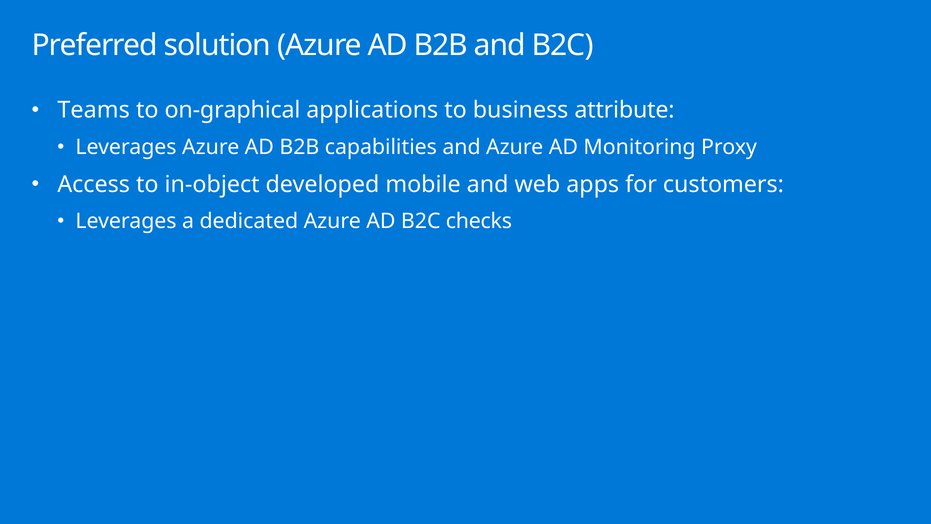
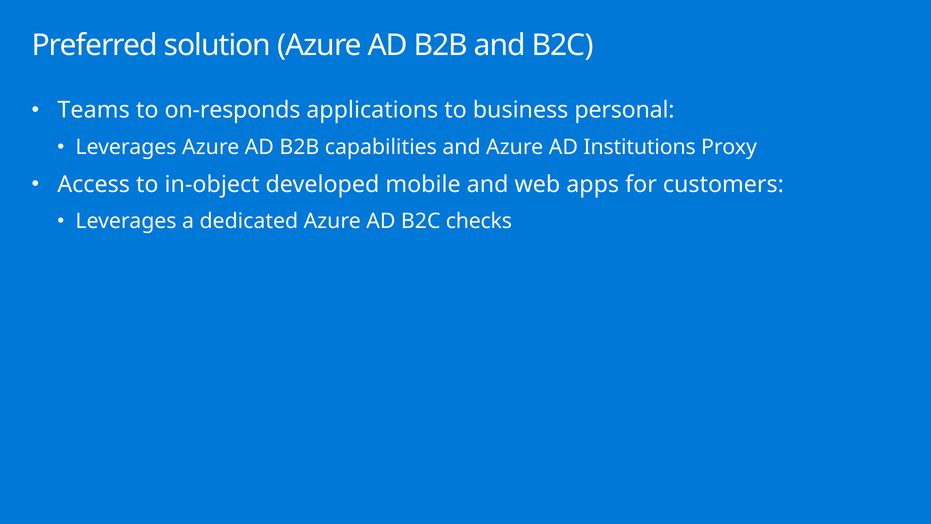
on-graphical: on-graphical -> on-responds
attribute: attribute -> personal
Monitoring: Monitoring -> Institutions
